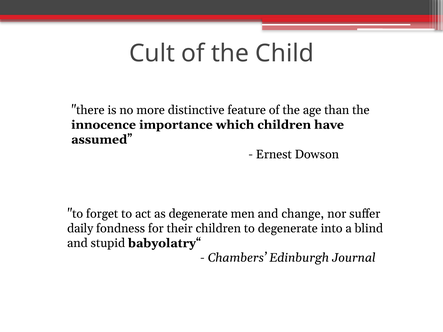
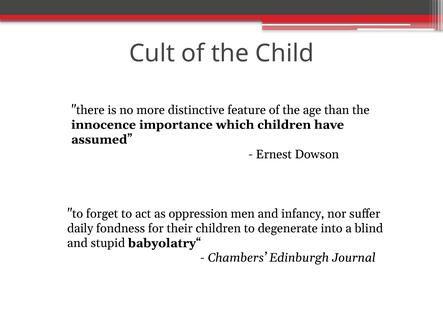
as degenerate: degenerate -> oppression
change: change -> infancy
